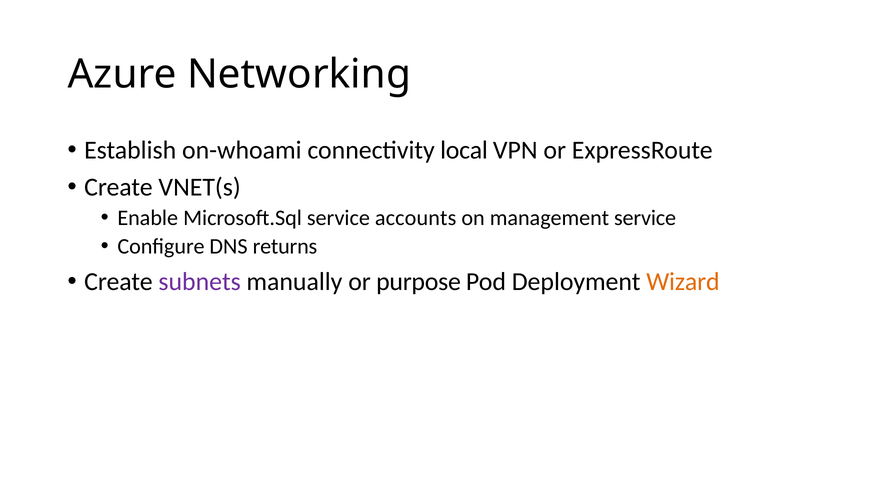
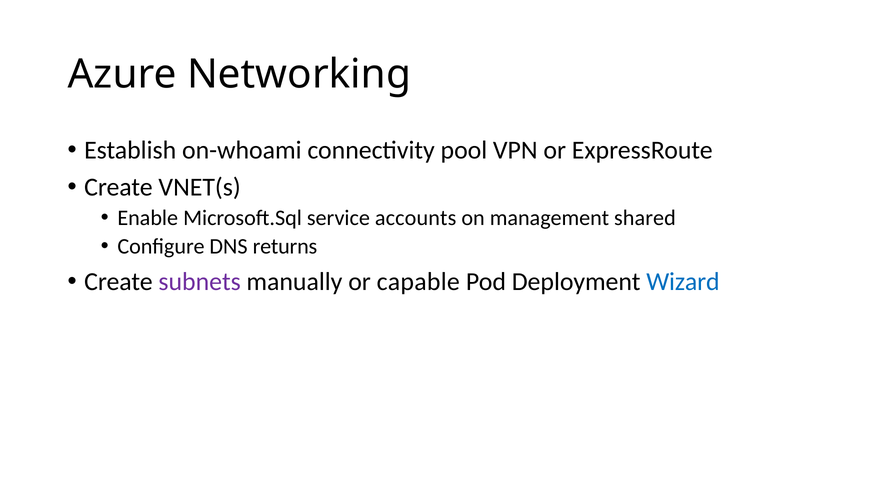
local: local -> pool
management service: service -> shared
purpose: purpose -> capable
Wizard colour: orange -> blue
